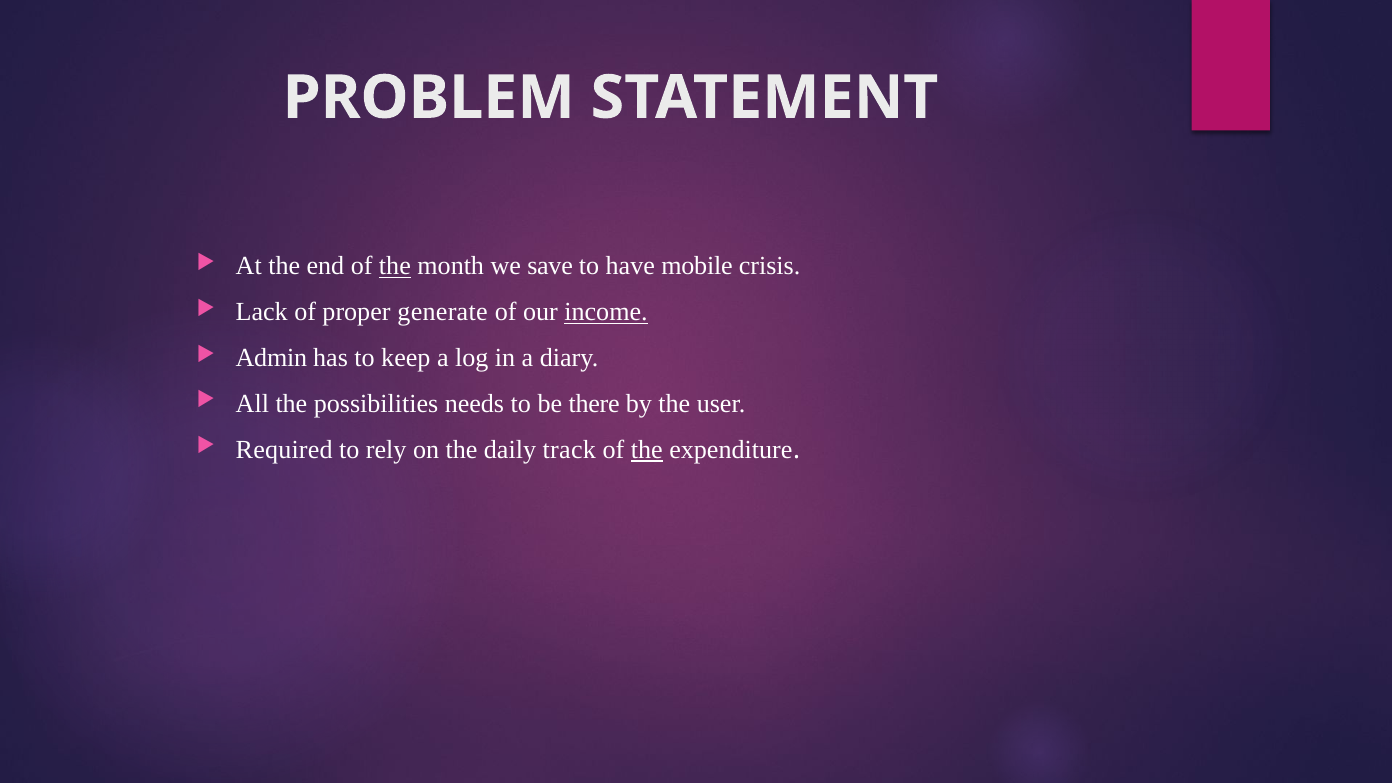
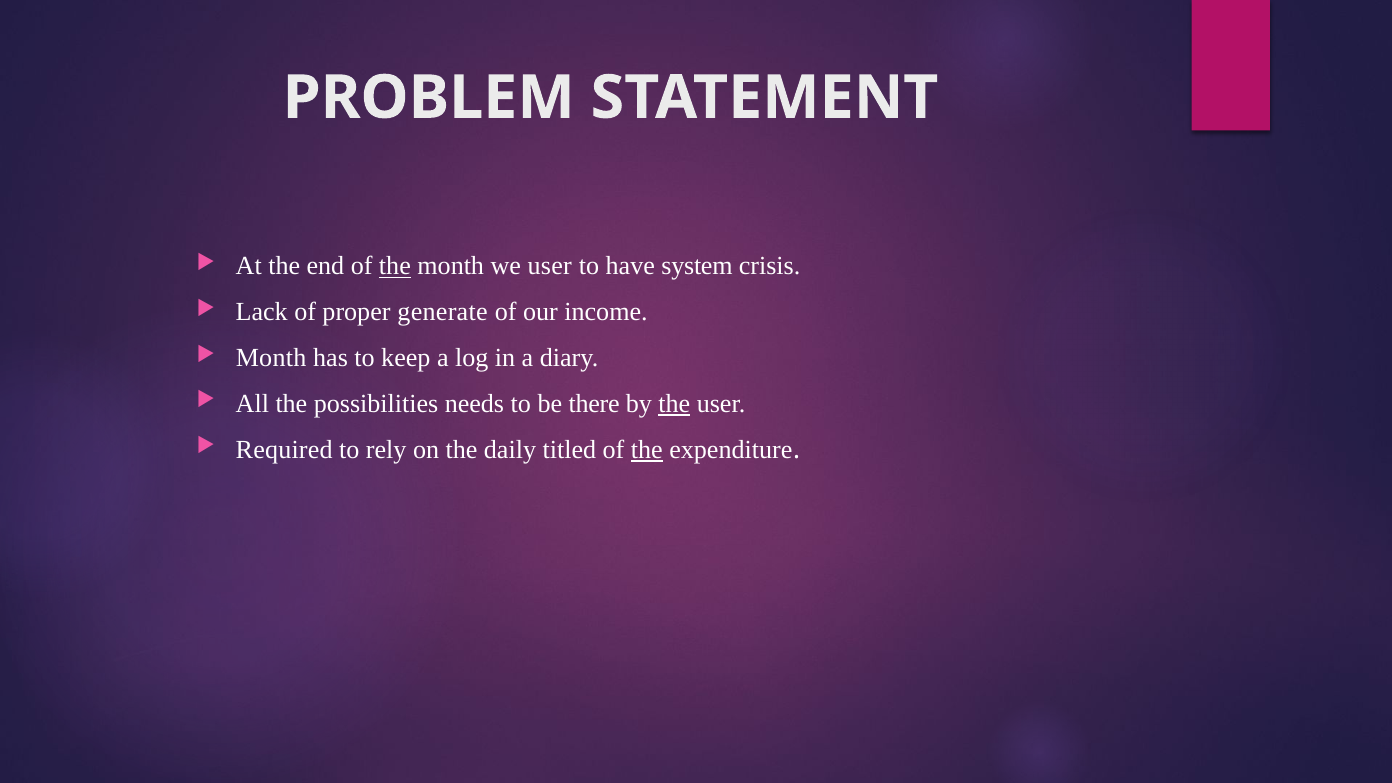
we save: save -> user
mobile: mobile -> system
income underline: present -> none
Admin at (271, 358): Admin -> Month
the at (674, 404) underline: none -> present
track: track -> titled
